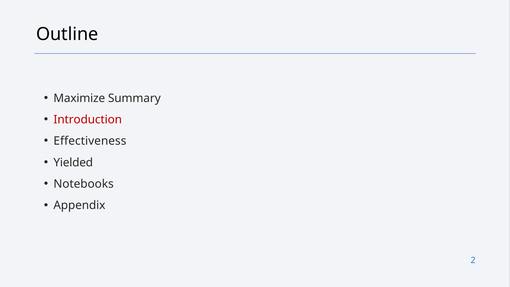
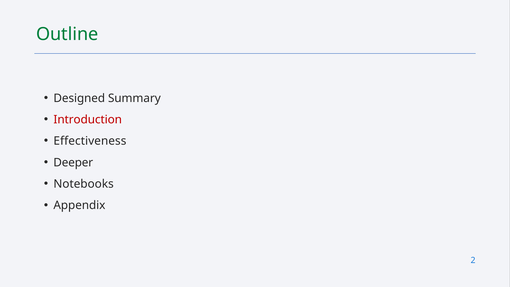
Outline colour: black -> green
Maximize: Maximize -> Designed
Yielded: Yielded -> Deeper
